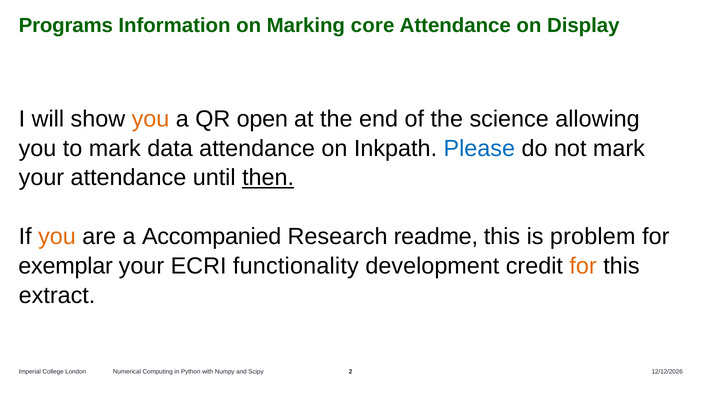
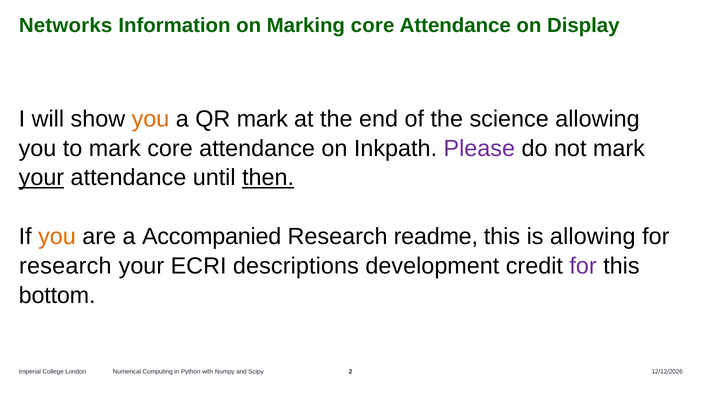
Programs: Programs -> Networks
QR open: open -> mark
mark data: data -> core
Please colour: blue -> purple
your at (41, 178) underline: none -> present
is problem: problem -> allowing
exemplar at (66, 266): exemplar -> research
functionality: functionality -> descriptions
for at (583, 266) colour: orange -> purple
extract: extract -> bottom
